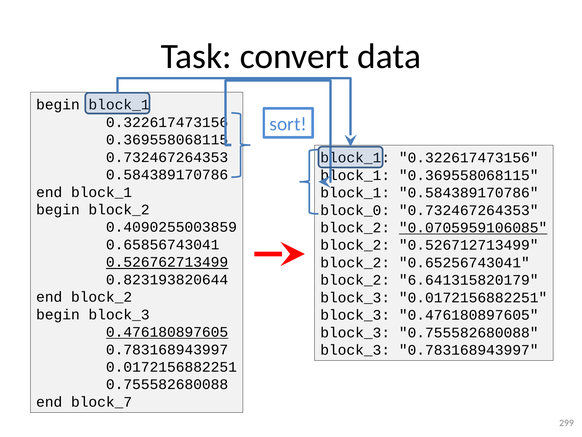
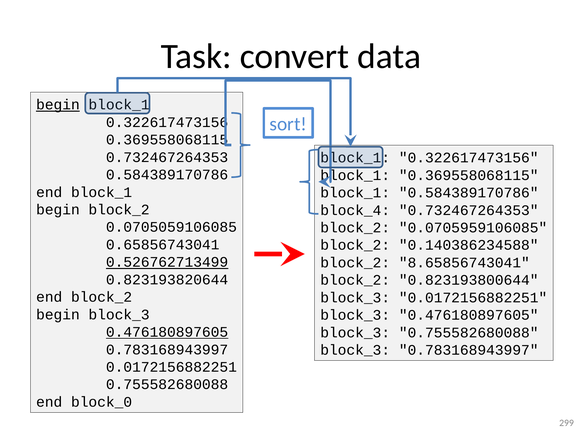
begin at (58, 105) underline: none -> present
block_0: block_0 -> block_4
0.4090255003859: 0.4090255003859 -> 0.0705059106085
0.0705959106085 underline: present -> none
0.526712713499: 0.526712713499 -> 0.140386234588
0.65256743041: 0.65256743041 -> 8.65856743041
6.641315820179: 6.641315820179 -> 0.823193800644
block_7: block_7 -> block_0
